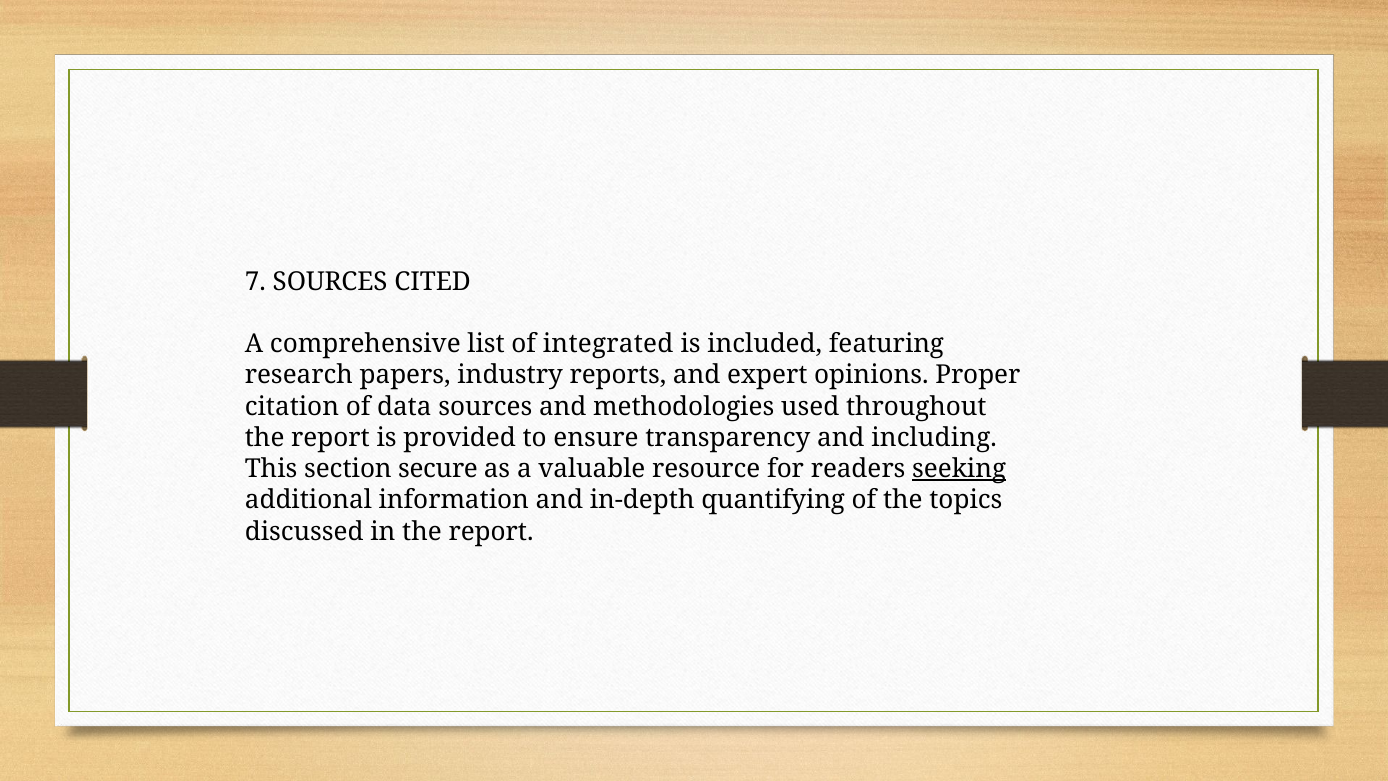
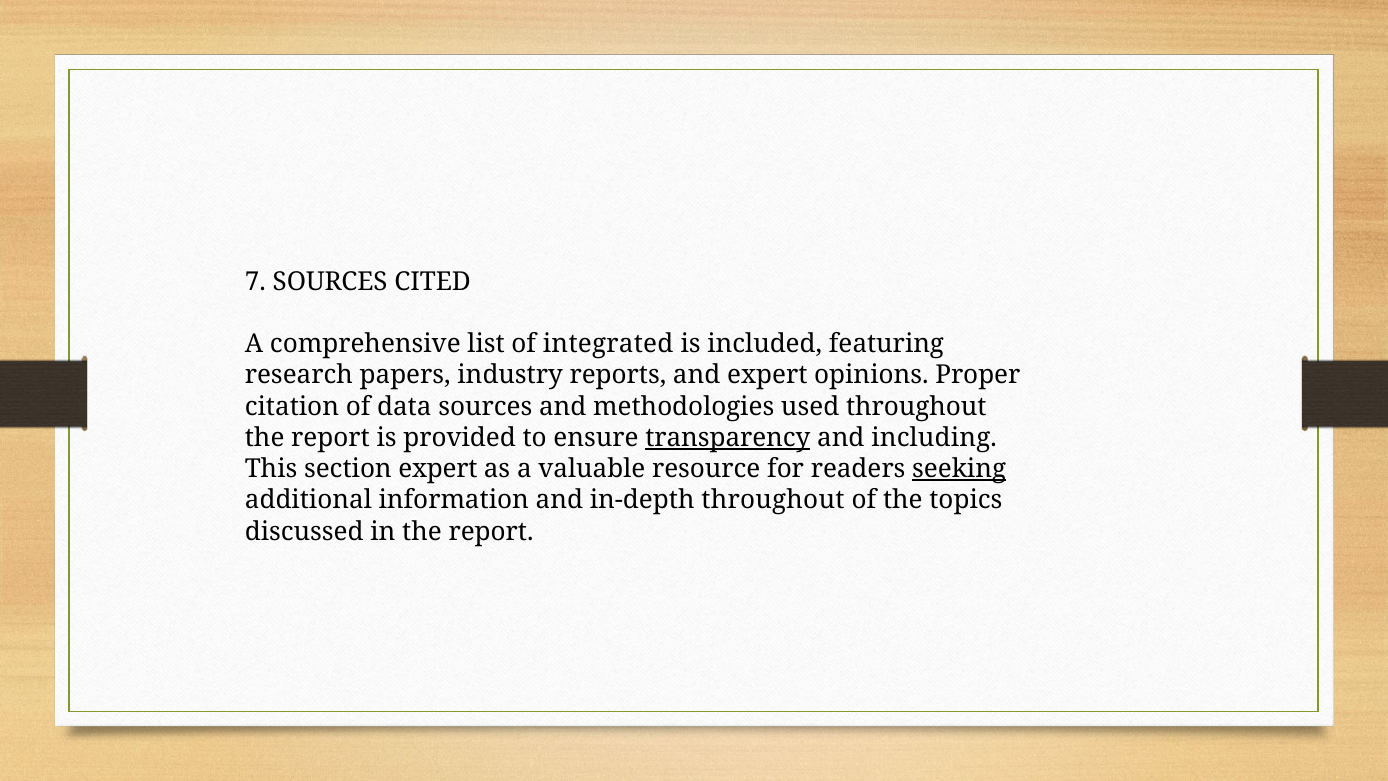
transparency underline: none -> present
section secure: secure -> expert
in-depth quantifying: quantifying -> throughout
